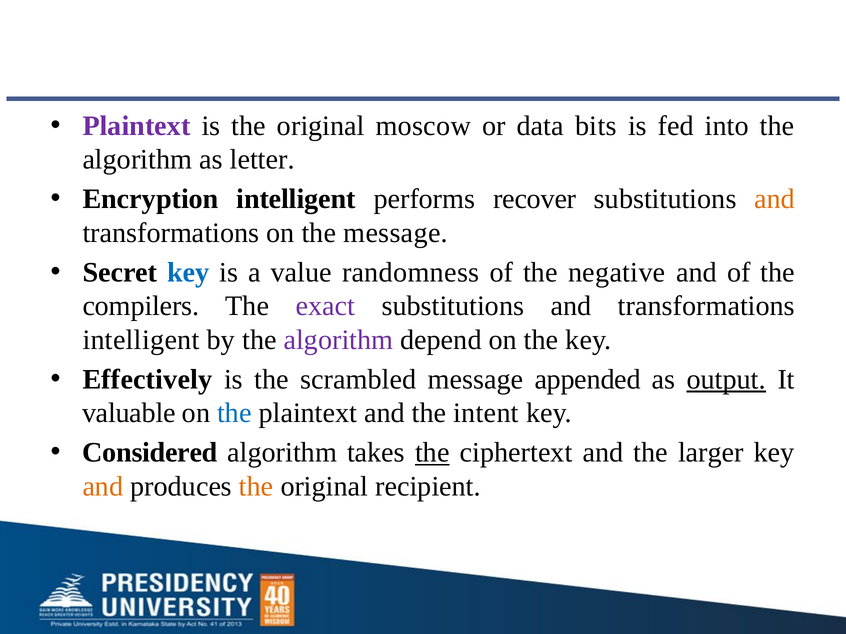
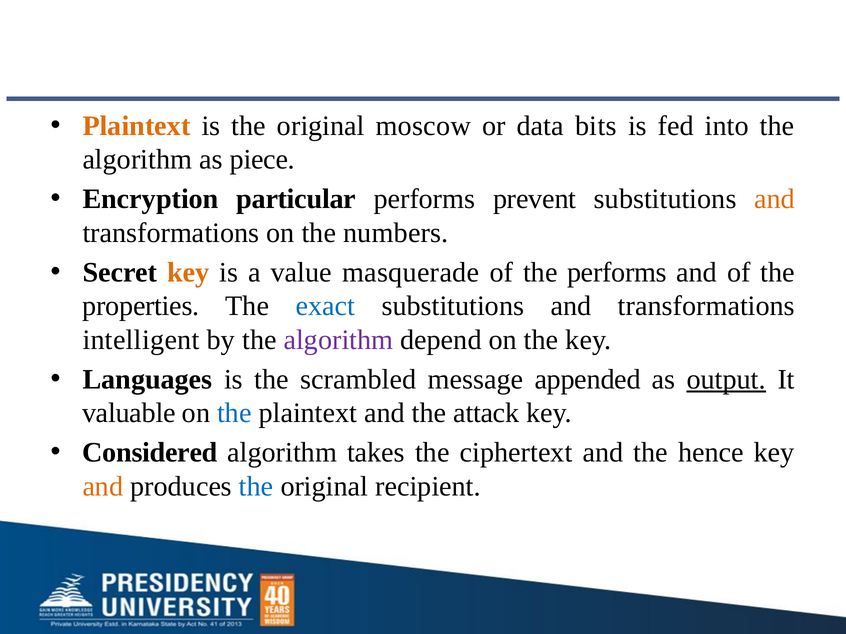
Plaintext at (136, 126) colour: purple -> orange
letter: letter -> piece
Encryption intelligent: intelligent -> particular
recover: recover -> prevent
the message: message -> numbers
key at (188, 273) colour: blue -> orange
randomness: randomness -> masquerade
the negative: negative -> performs
compilers: compilers -> properties
exact colour: purple -> blue
Effectively: Effectively -> Languages
intent: intent -> attack
the at (432, 453) underline: present -> none
larger: larger -> hence
the at (256, 487) colour: orange -> blue
